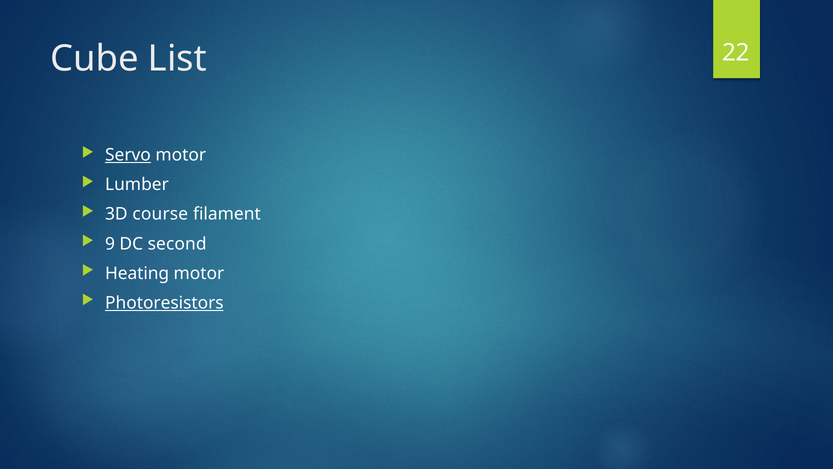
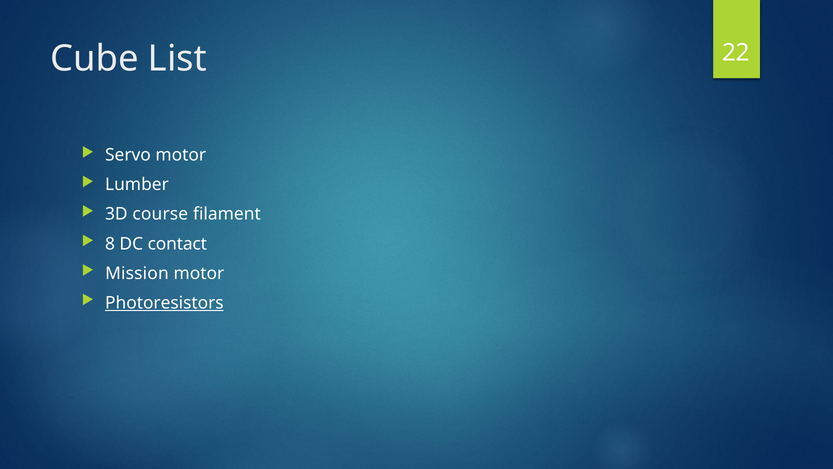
Servo underline: present -> none
9: 9 -> 8
second: second -> contact
Heating: Heating -> Mission
